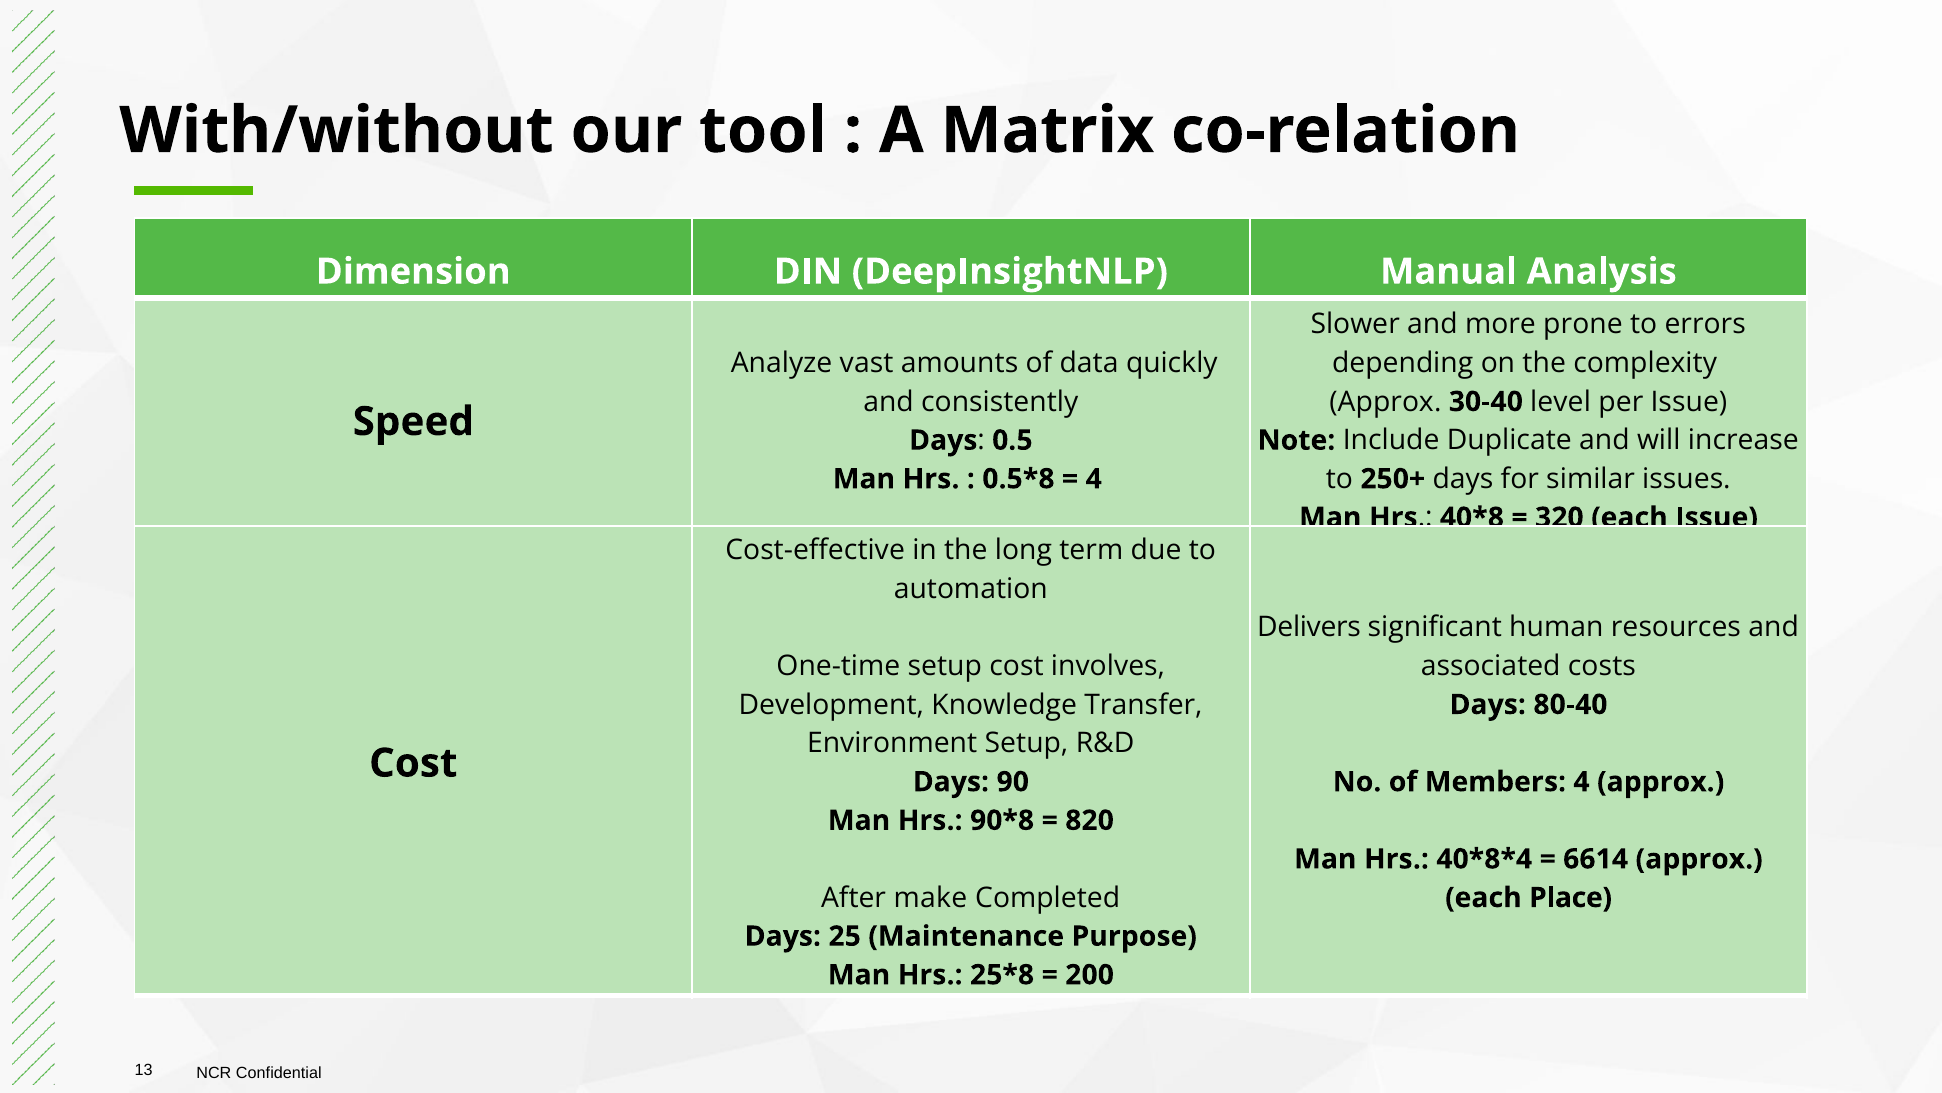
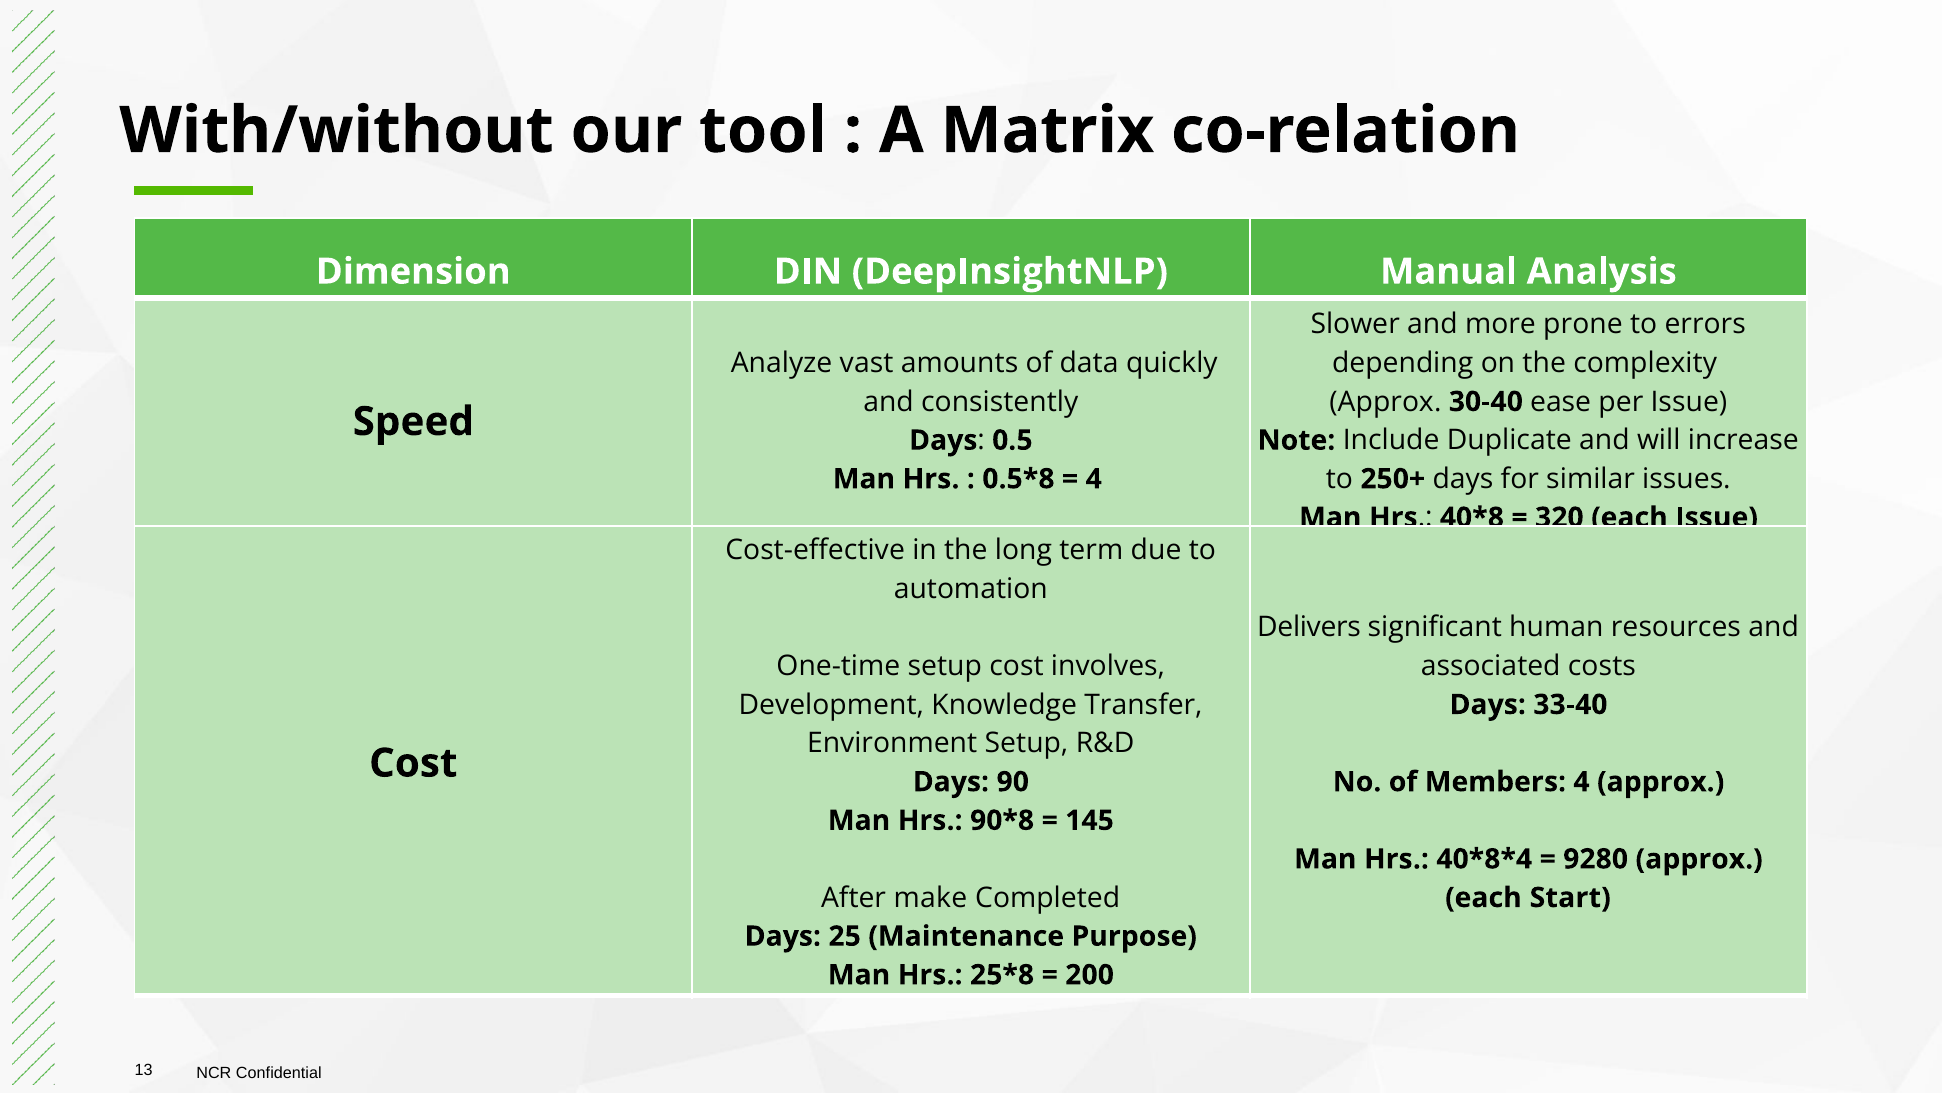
level: level -> ease
80-40: 80-40 -> 33-40
820: 820 -> 145
6614: 6614 -> 9280
Place: Place -> Start
